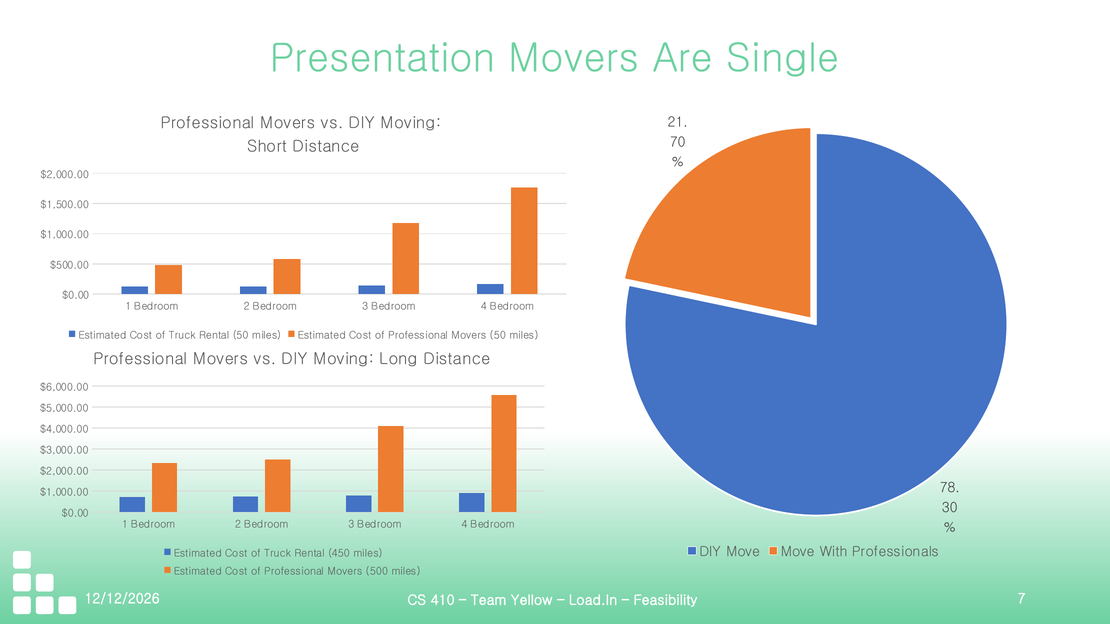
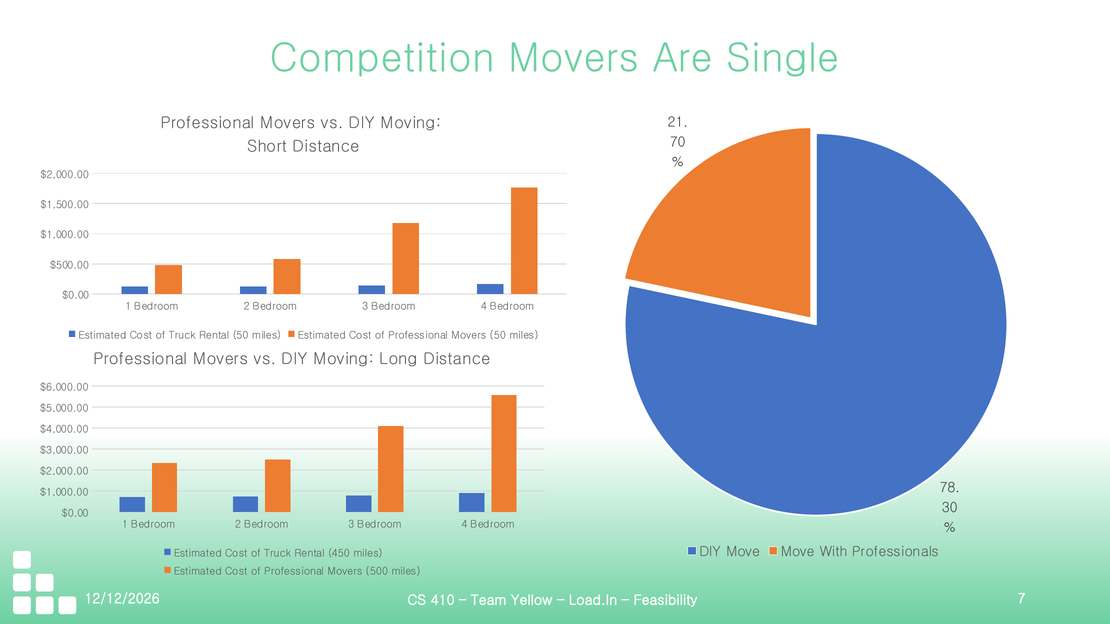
Presentation: Presentation -> Competition
